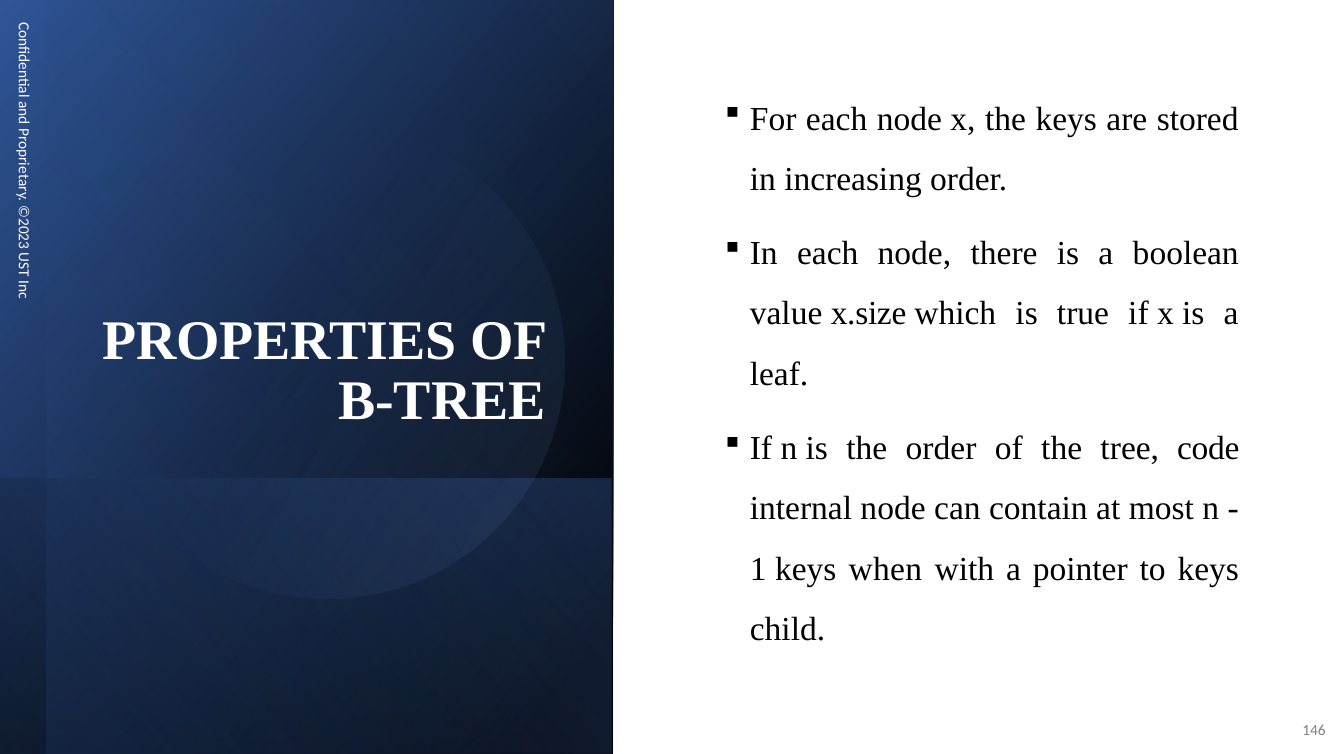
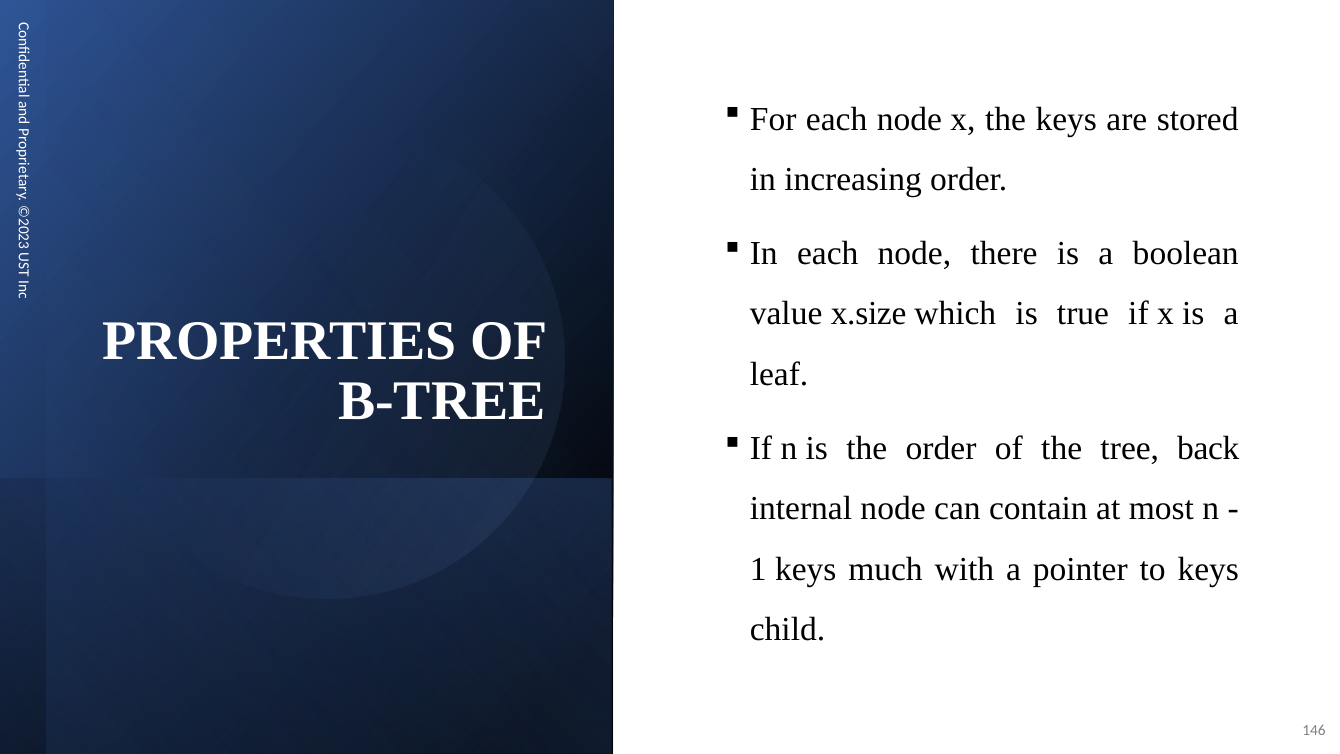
code: code -> back
when: when -> much
